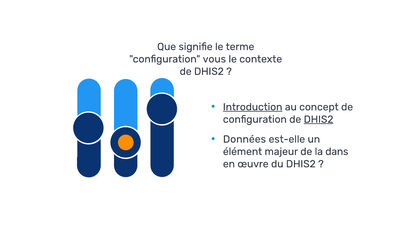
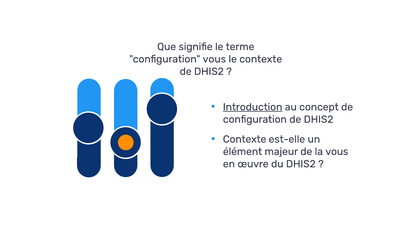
DHIS2 at (319, 119) underline: present -> none
Données at (244, 139): Données -> Contexte
la dans: dans -> vous
